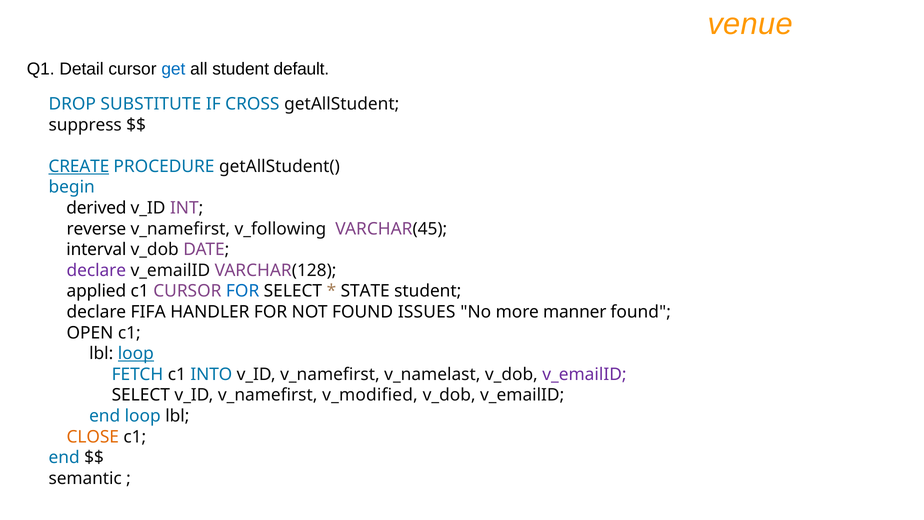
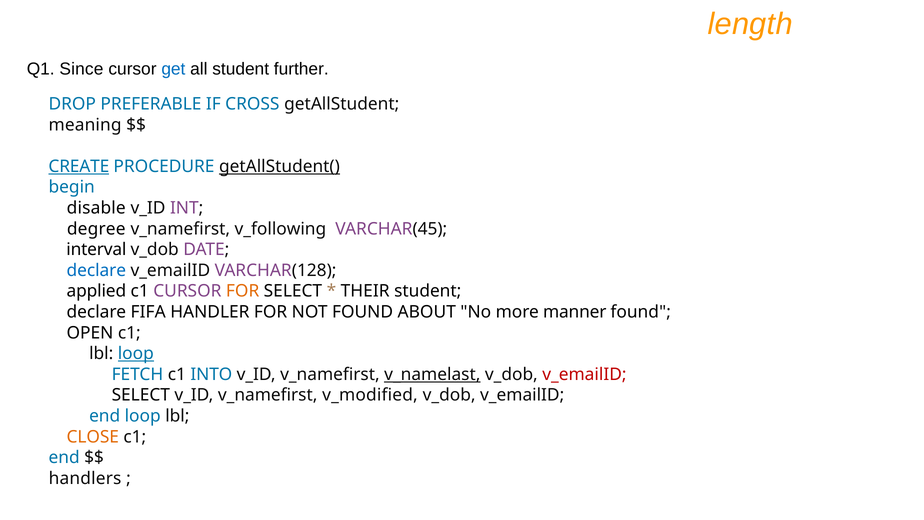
venue: venue -> length
Detail: Detail -> Since
default: default -> further
SUBSTITUTE: SUBSTITUTE -> PREFERABLE
suppress: suppress -> meaning
getAllStudent( underline: none -> present
derived: derived -> disable
reverse: reverse -> degree
declare at (96, 270) colour: purple -> blue
FOR at (243, 291) colour: blue -> orange
STATE: STATE -> THEIR
ISSUES: ISSUES -> ABOUT
v_namelast underline: none -> present
v_emailID at (584, 374) colour: purple -> red
semantic: semantic -> handlers
